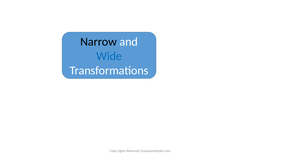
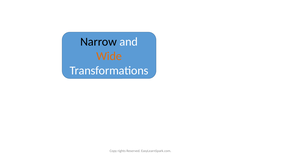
Wide colour: blue -> orange
